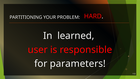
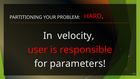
learned: learned -> velocity
